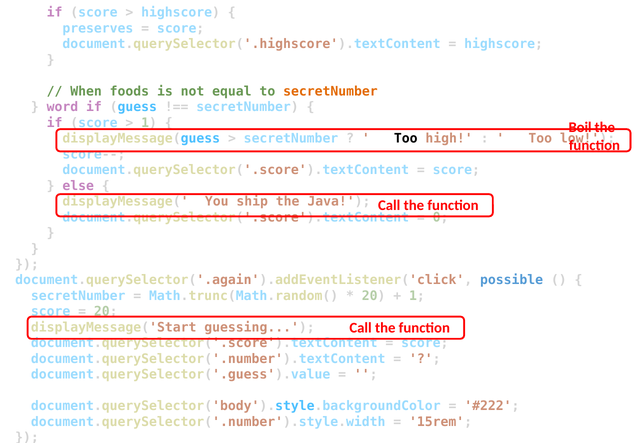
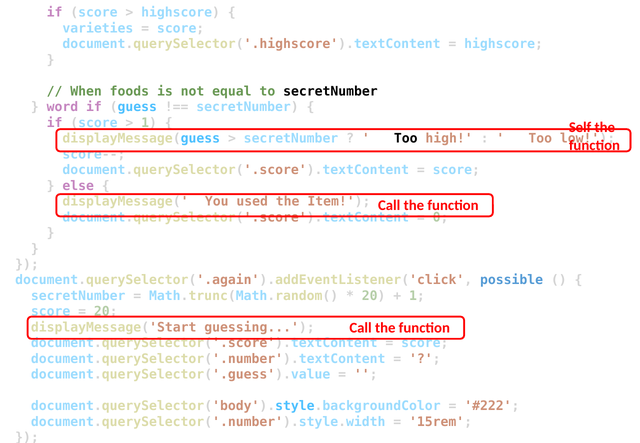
preserves: preserves -> varieties
secretNumber at (330, 91) colour: orange -> black
Boil: Boil -> Self
ship: ship -> used
Java: Java -> Item
